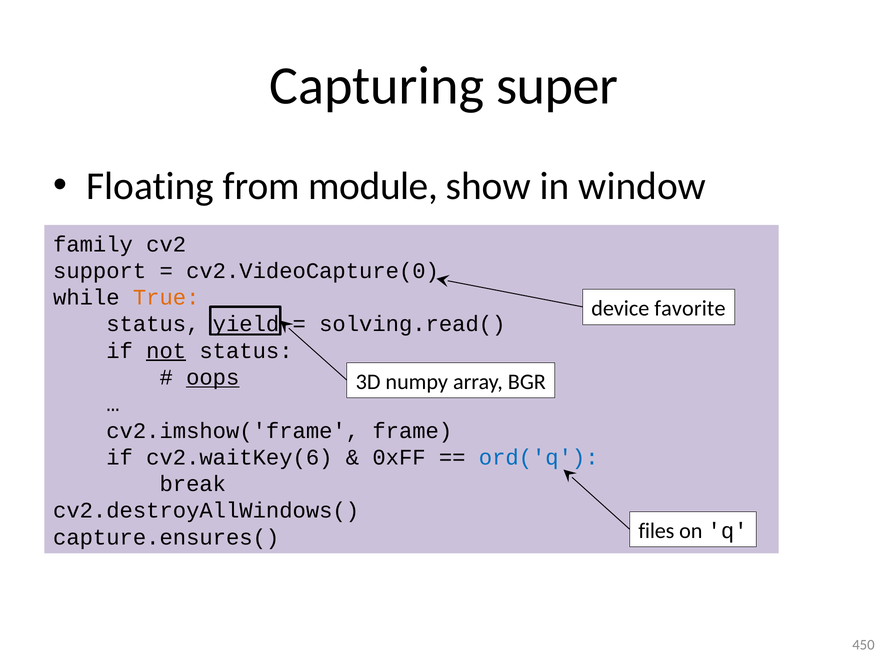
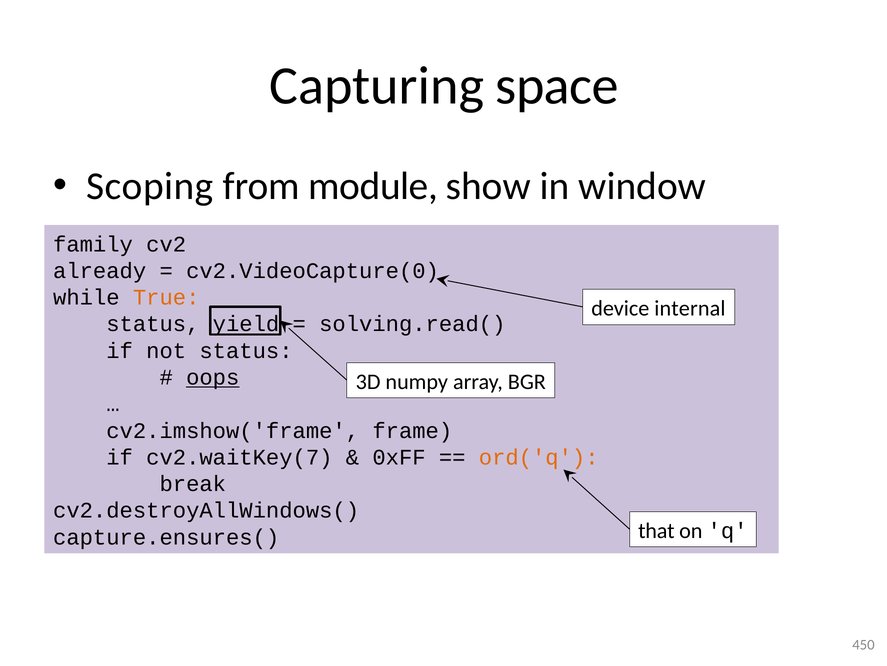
super: super -> space
Floating: Floating -> Scoping
support: support -> already
favorite: favorite -> internal
not underline: present -> none
cv2.waitKey(6: cv2.waitKey(6 -> cv2.waitKey(7
ord('q colour: blue -> orange
files: files -> that
